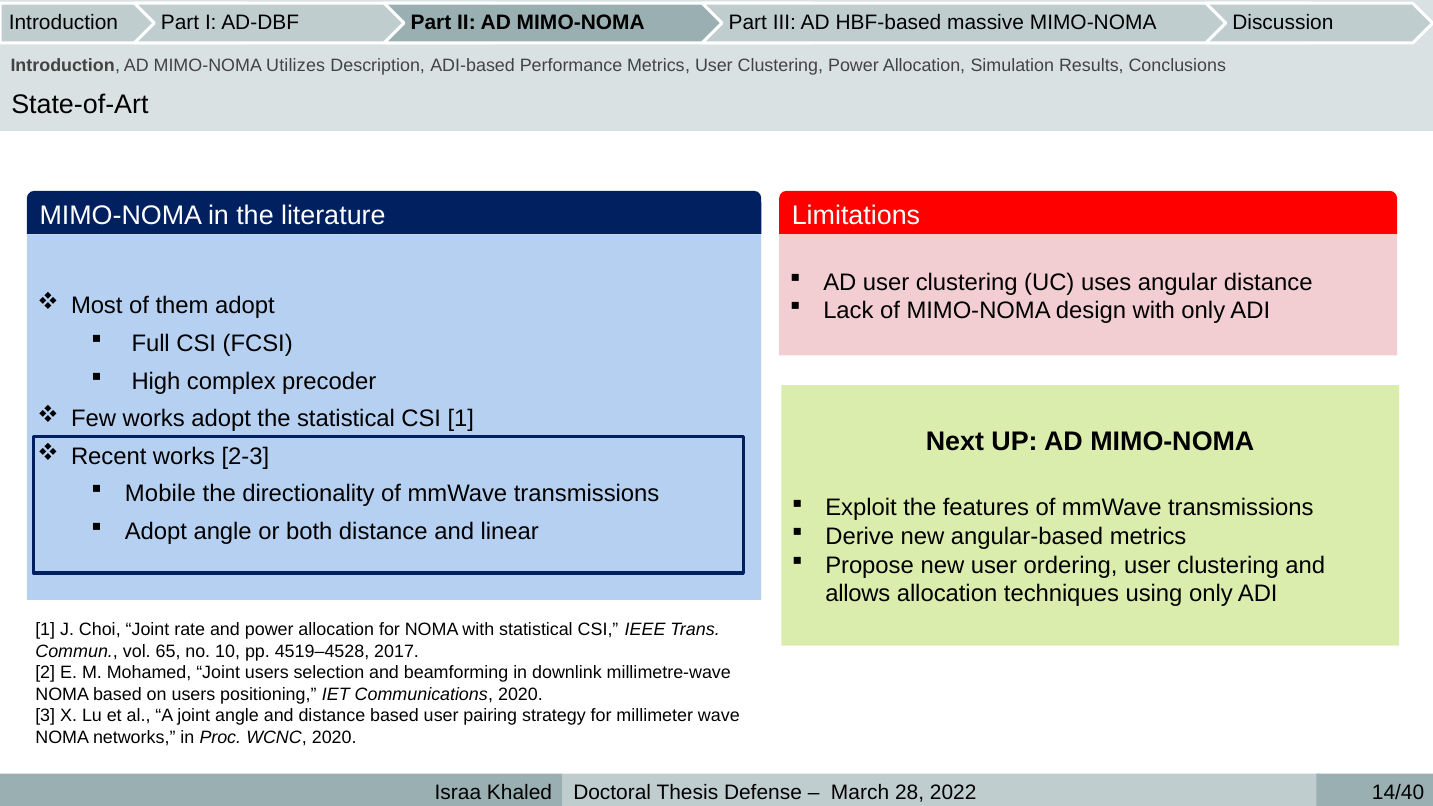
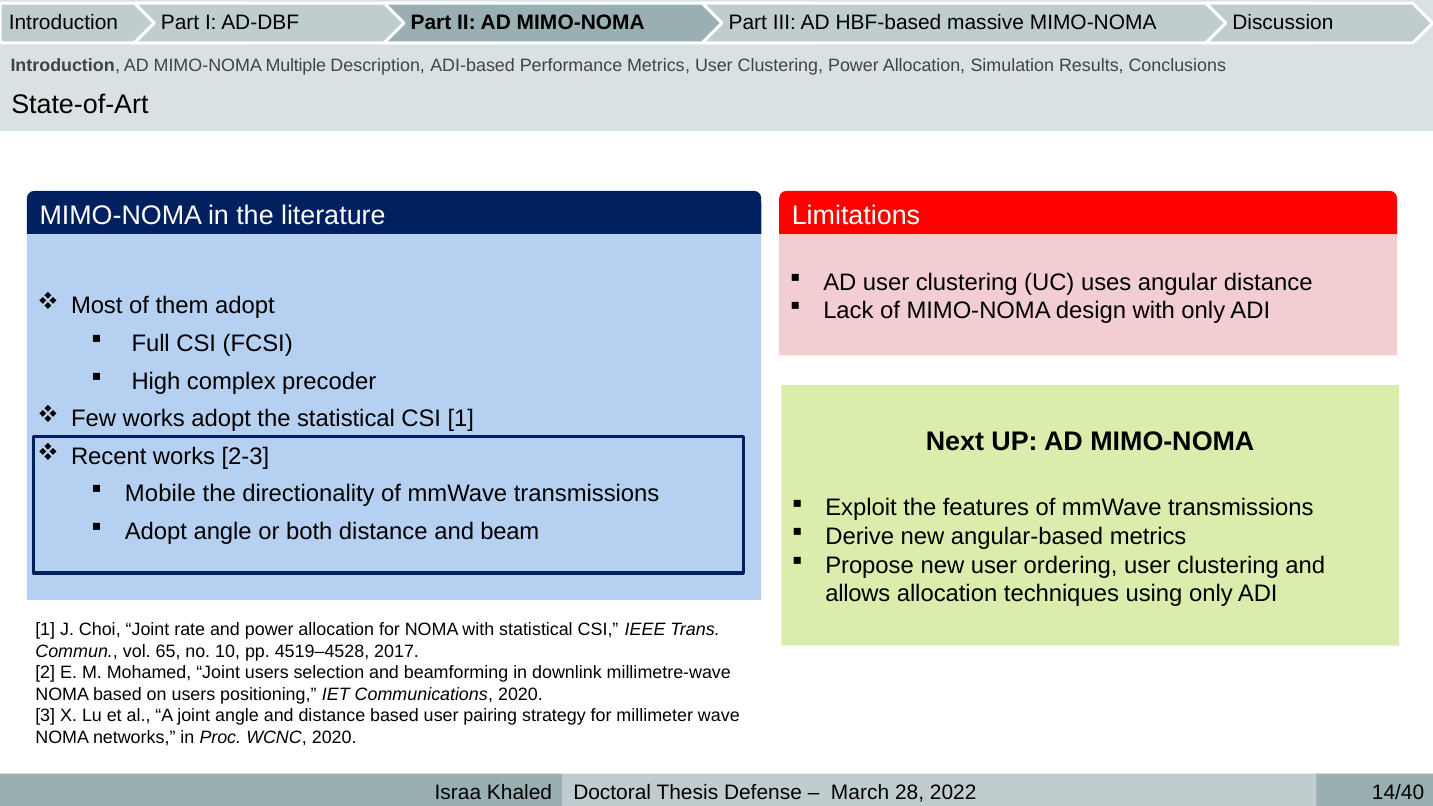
Utilizes: Utilizes -> Multiple
linear: linear -> beam
